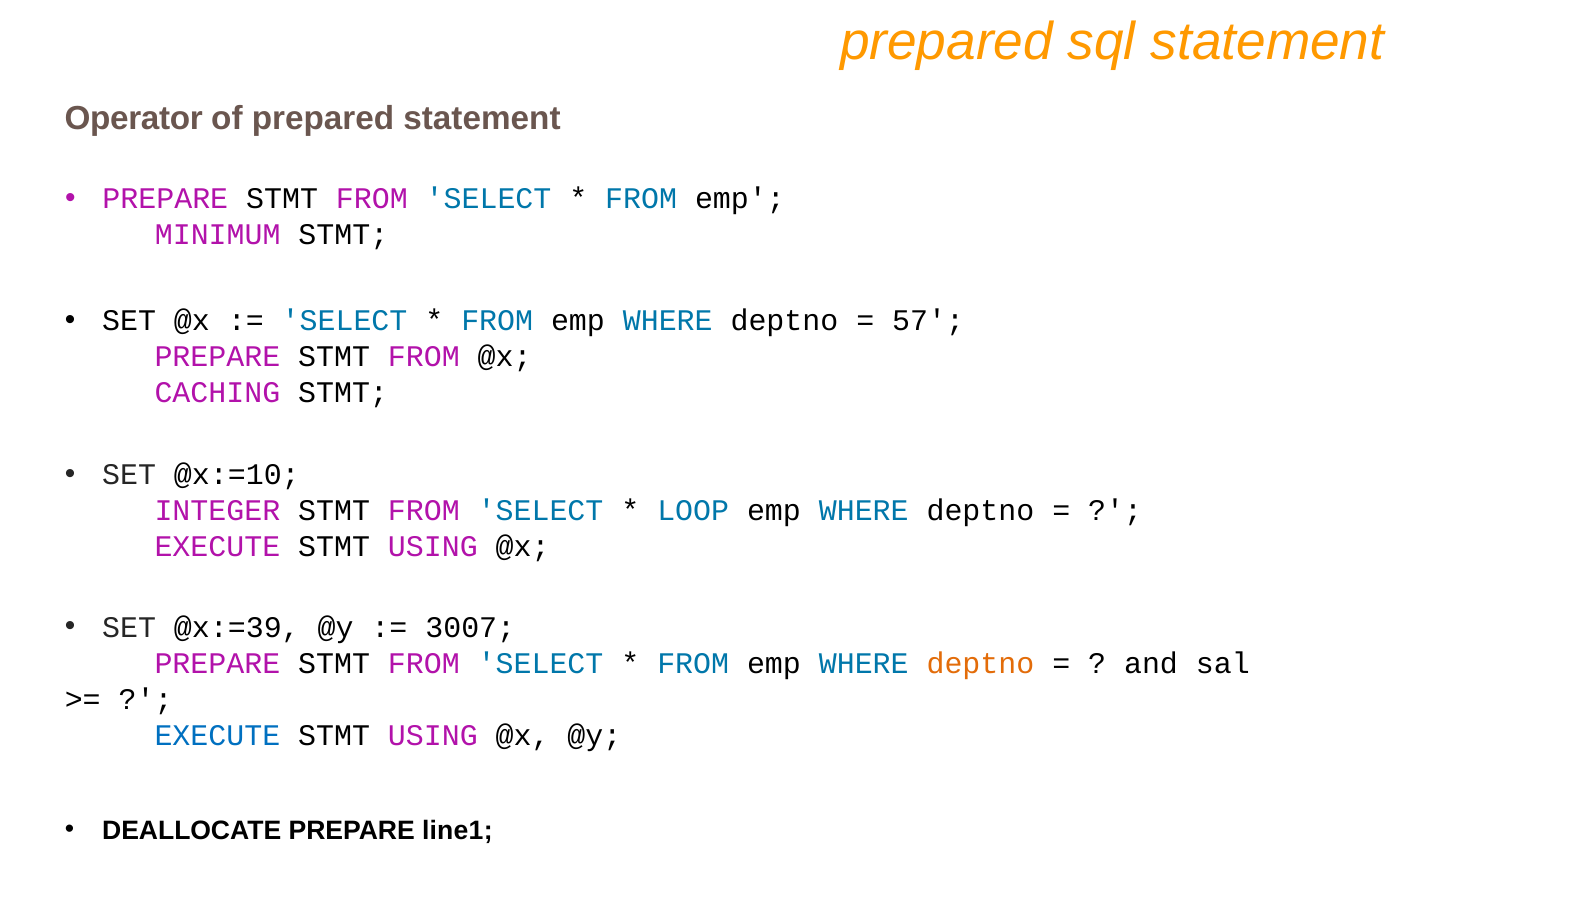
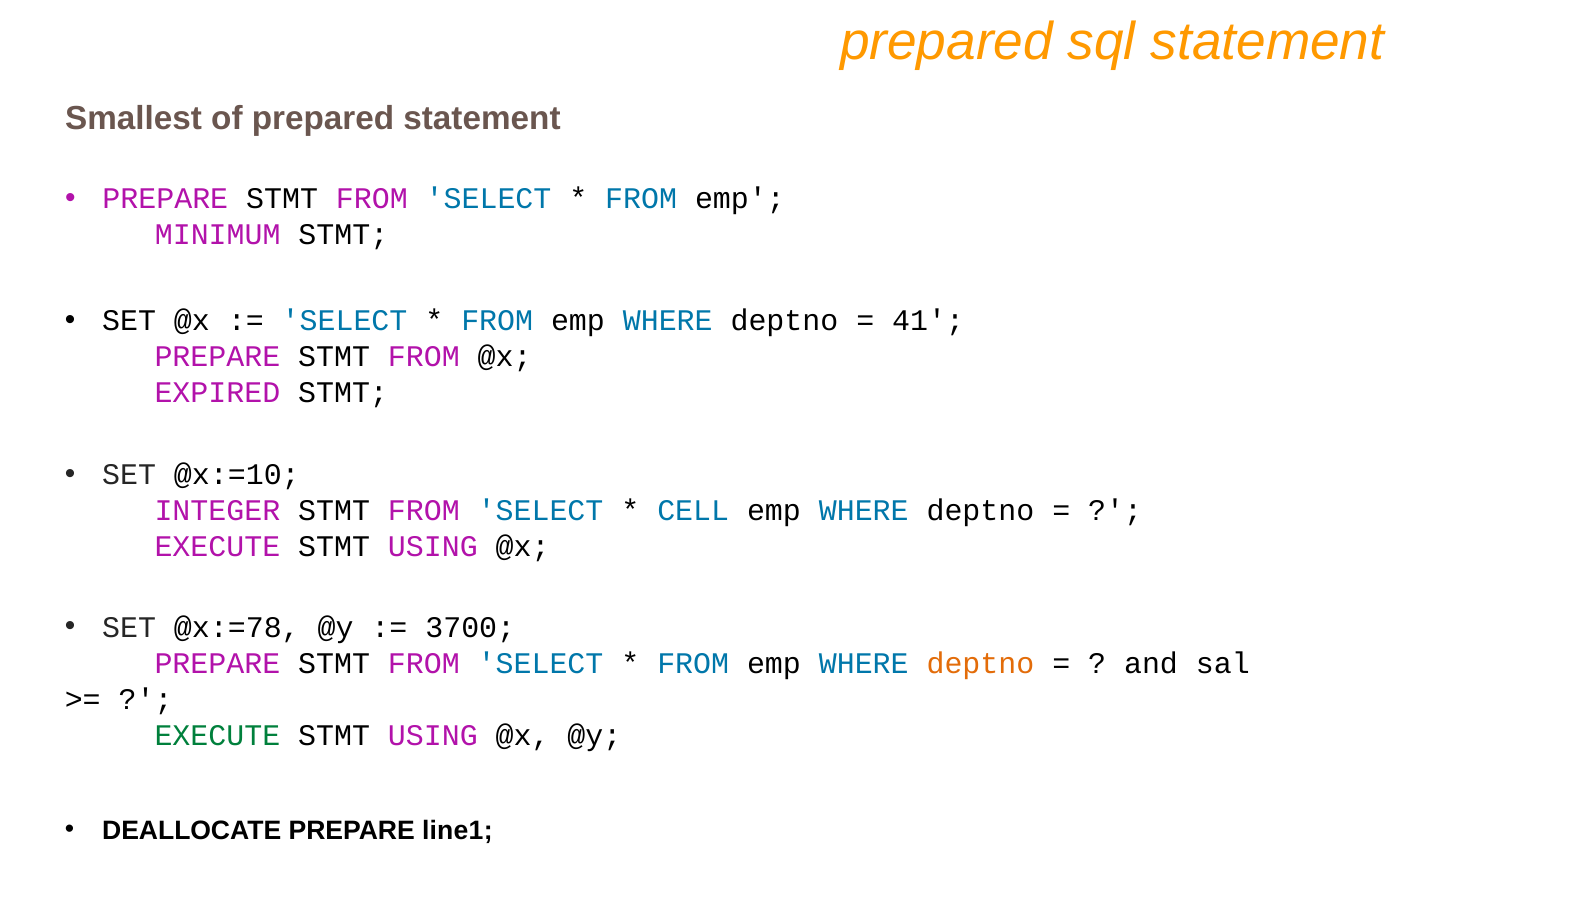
Operator: Operator -> Smallest
57: 57 -> 41
CACHING: CACHING -> EXPIRED
LOOP: LOOP -> CELL
@x:=39: @x:=39 -> @x:=78
3007: 3007 -> 3700
EXECUTE at (217, 735) colour: blue -> green
